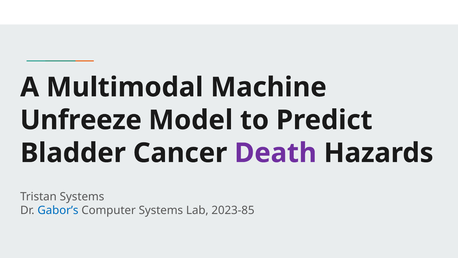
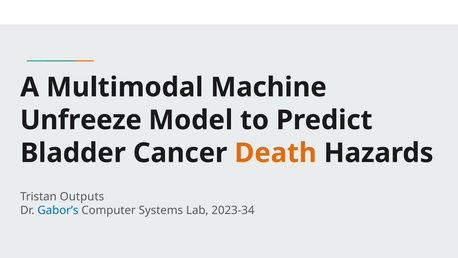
Death colour: purple -> orange
Tristan Systems: Systems -> Outputs
2023-85: 2023-85 -> 2023-34
